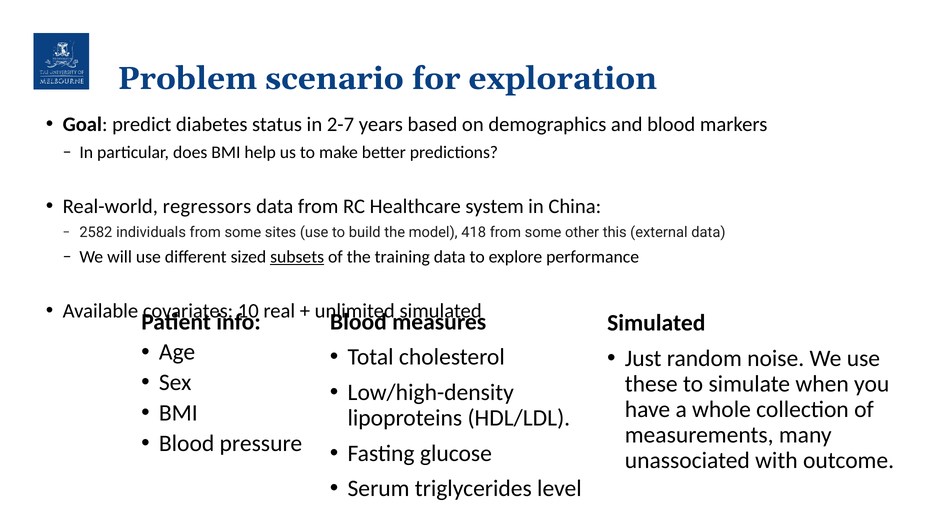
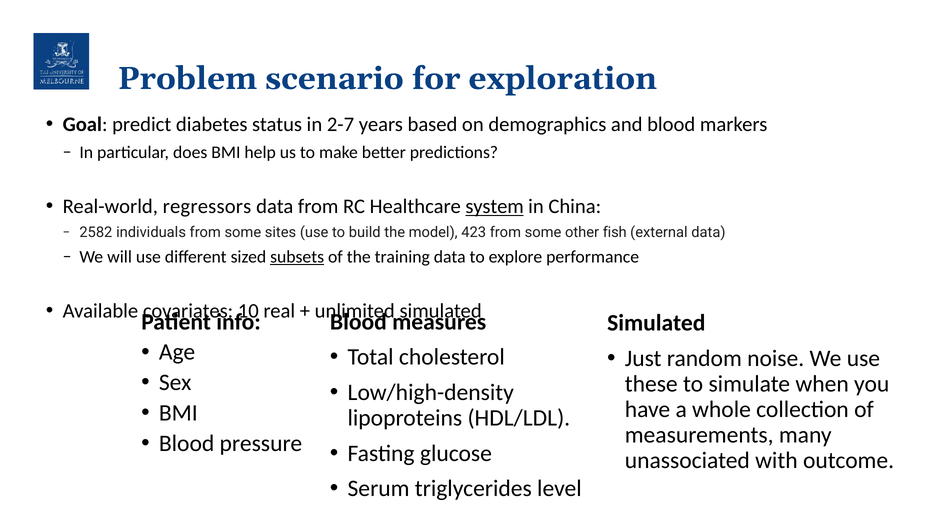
system underline: none -> present
418: 418 -> 423
this: this -> fish
